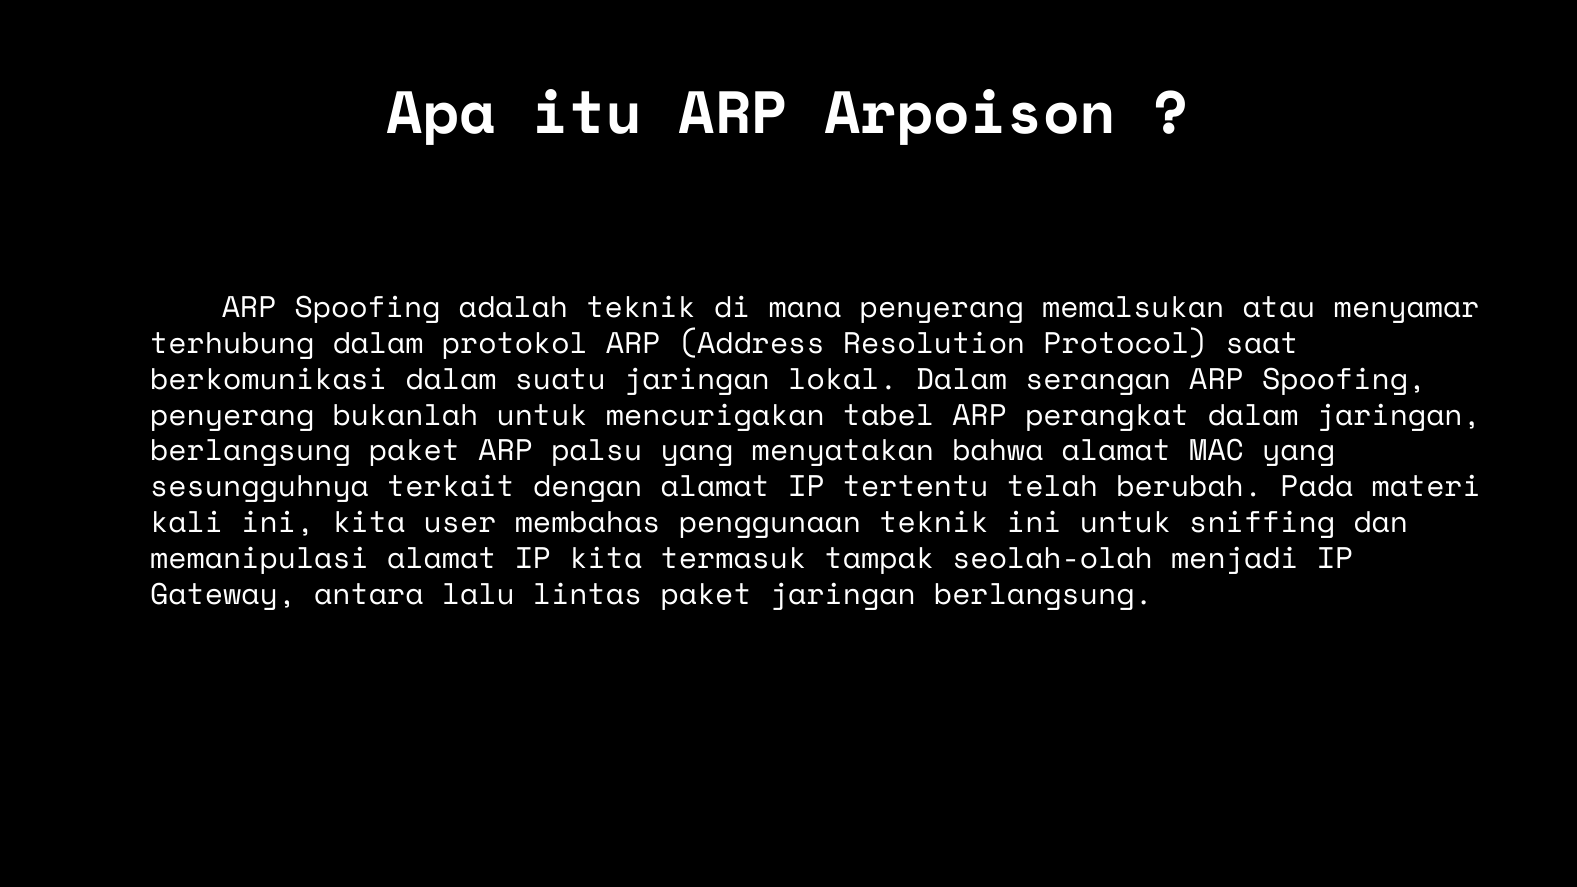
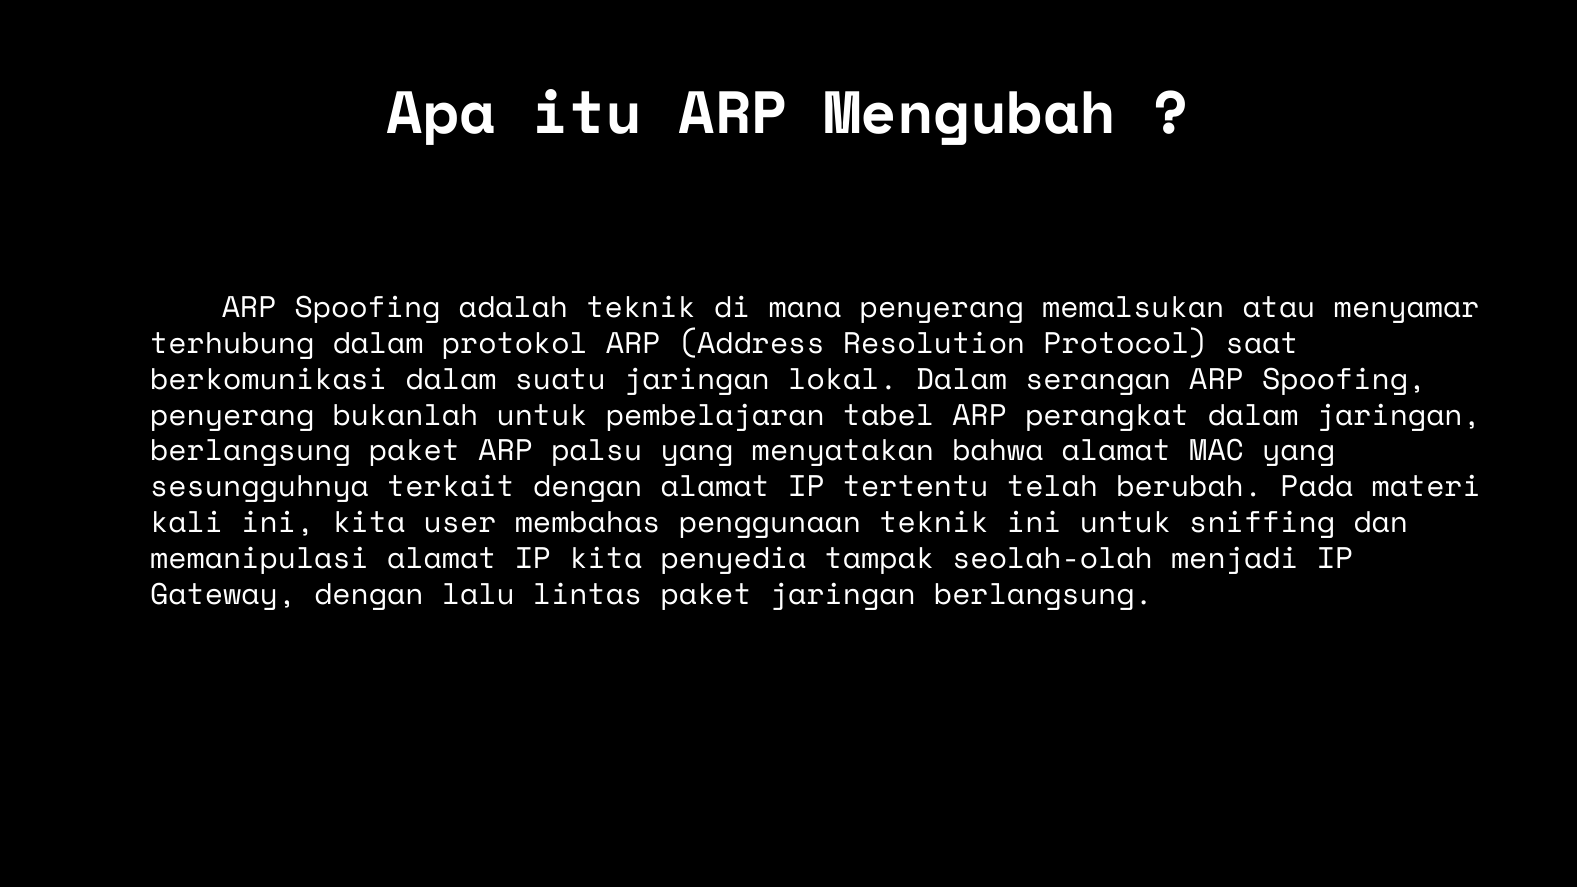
Arpoison: Arpoison -> Mengubah
mencurigakan at (715, 415): mencurigakan -> pembelajaran
termasuk: termasuk -> penyedia
Gateway antara: antara -> dengan
